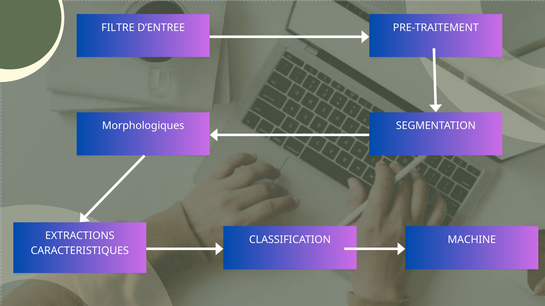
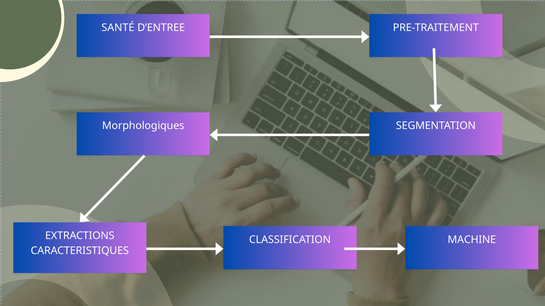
FILTRE: FILTRE -> SANTÉ
